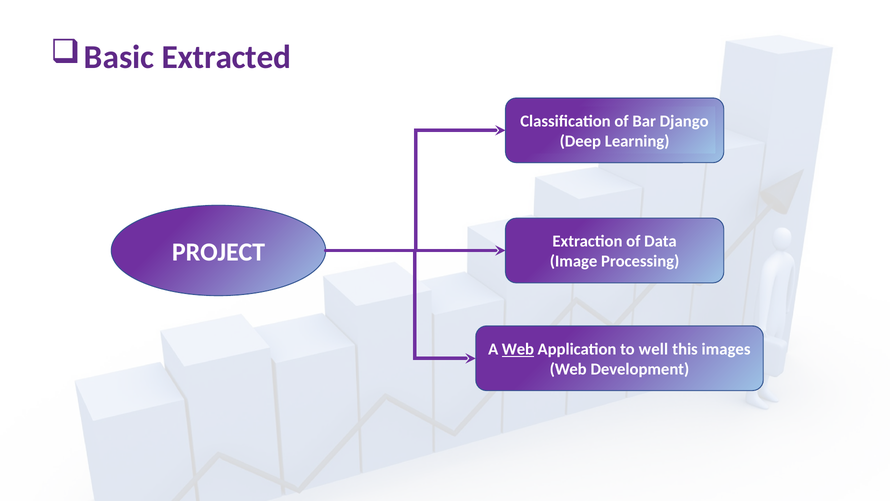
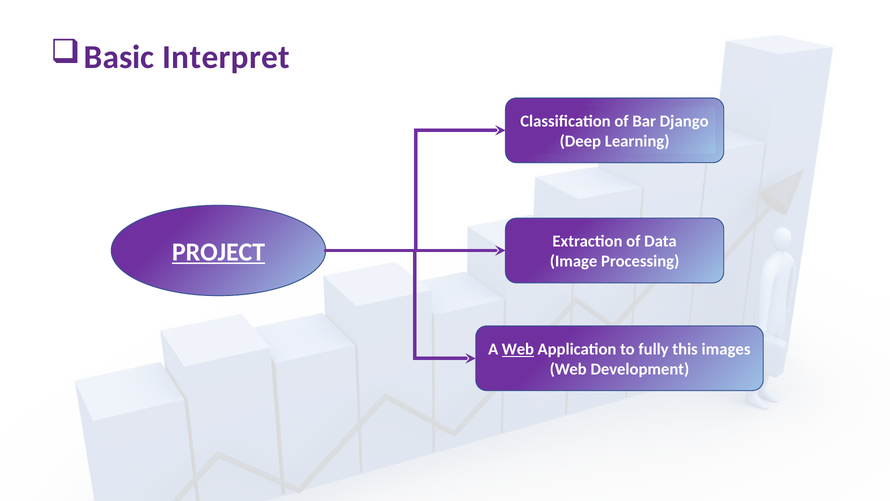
Extracted: Extracted -> Interpret
PROJECT underline: none -> present
well: well -> fully
